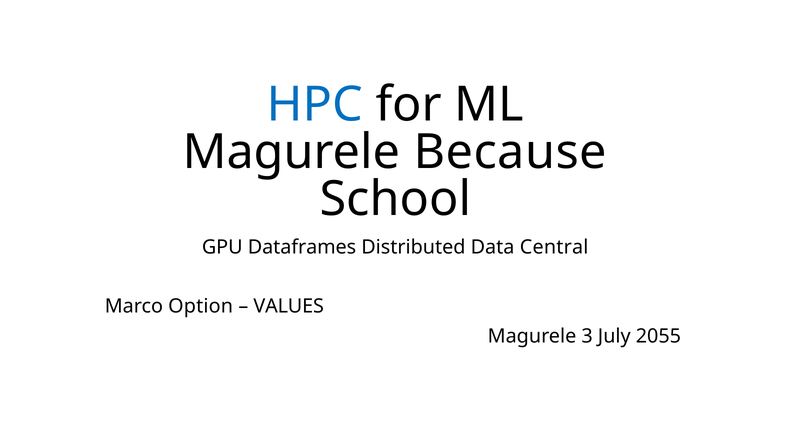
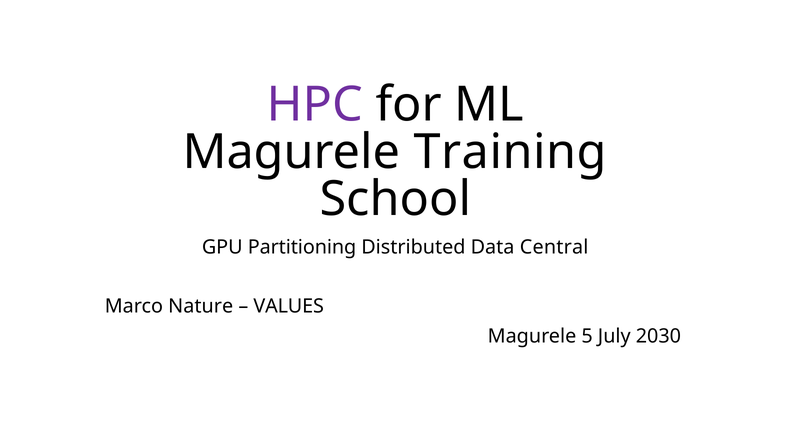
HPC colour: blue -> purple
Because: Because -> Training
Dataframes: Dataframes -> Partitioning
Option: Option -> Nature
3: 3 -> 5
2055: 2055 -> 2030
